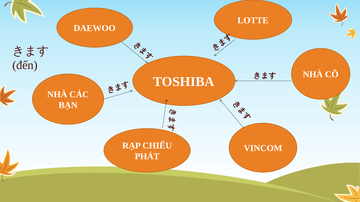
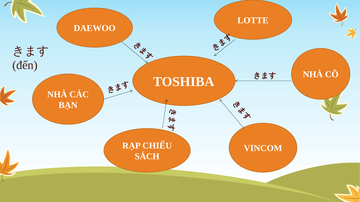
PHÁT: PHÁT -> SÁCH
